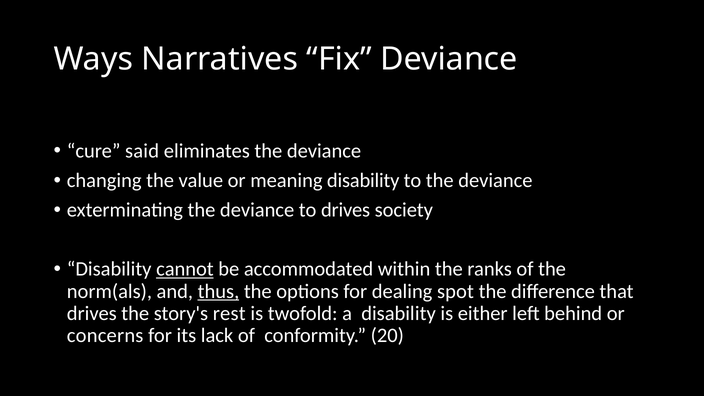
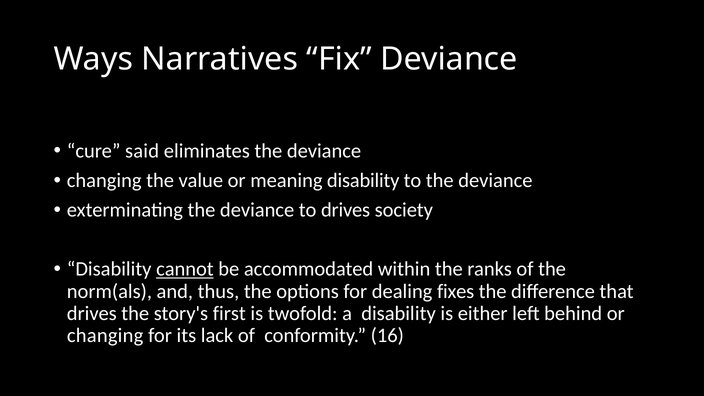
thus underline: present -> none
spot: spot -> fixes
rest: rest -> first
concerns at (105, 336): concerns -> changing
20: 20 -> 16
